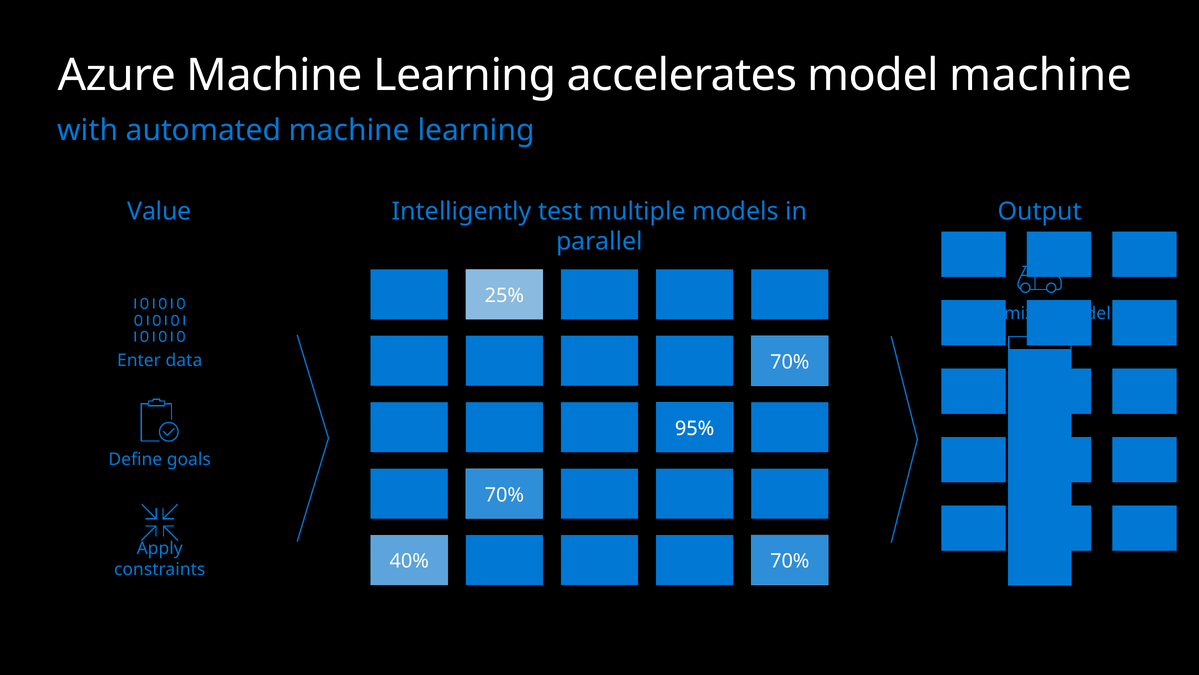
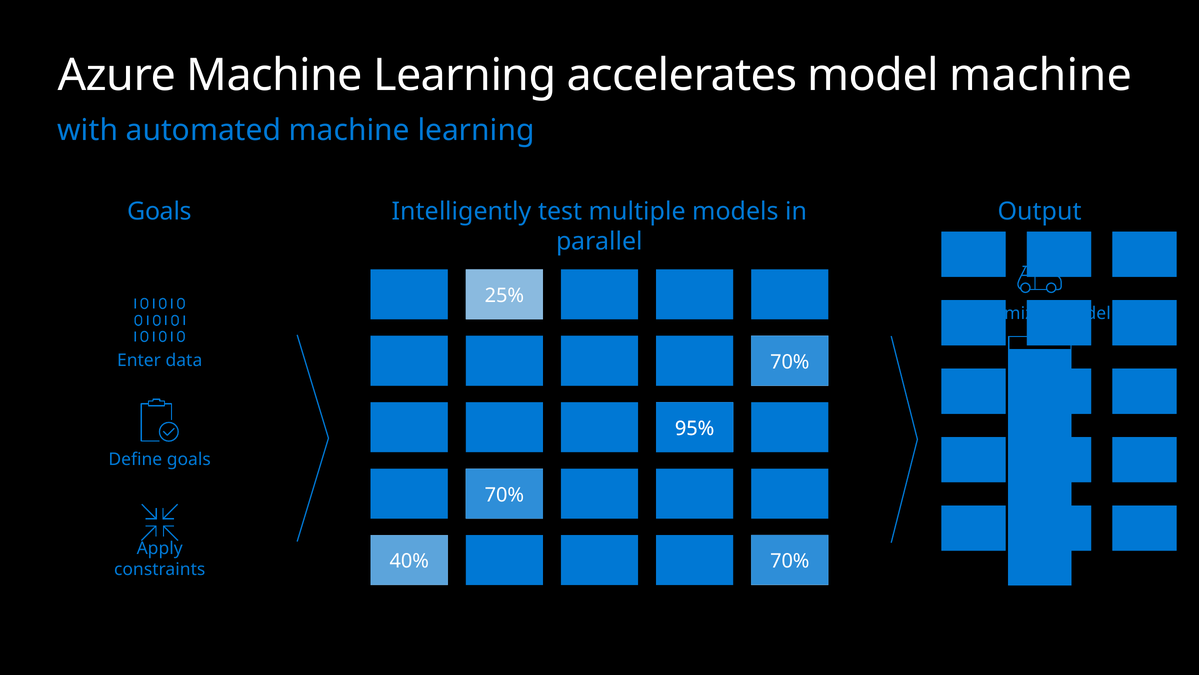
Value at (159, 212): Value -> Goals
